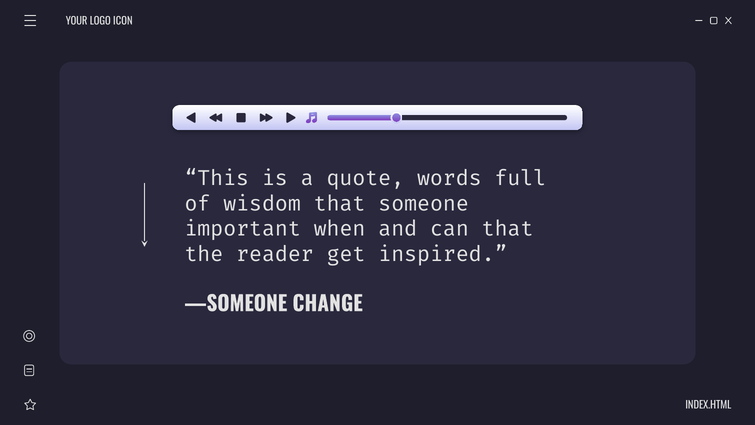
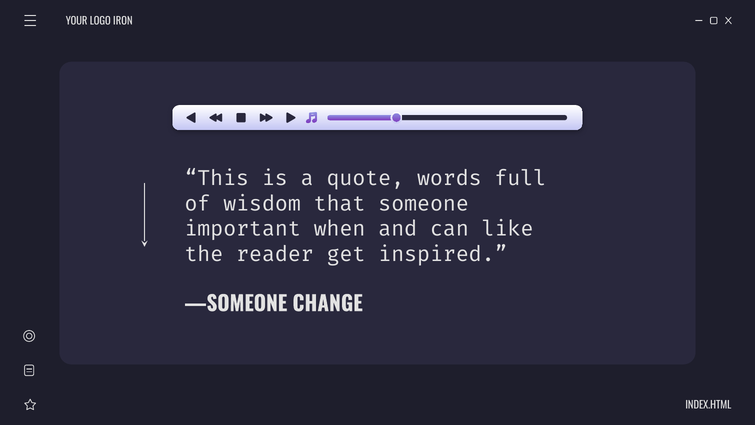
ICON: ICON -> IRON
can that: that -> like
